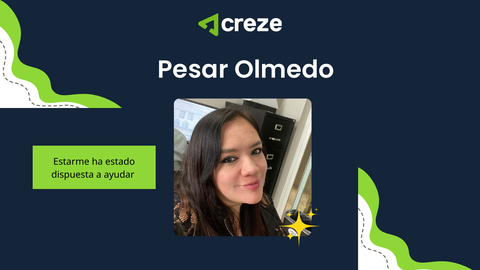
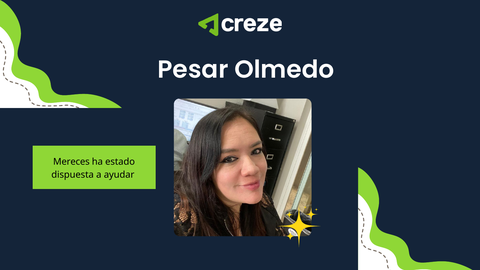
Estarme: Estarme -> Mereces
